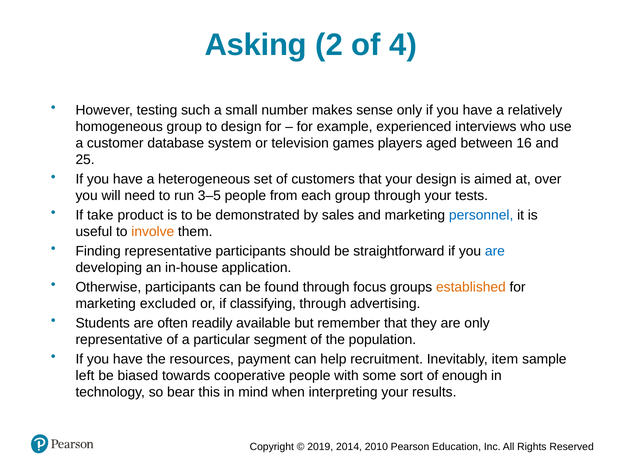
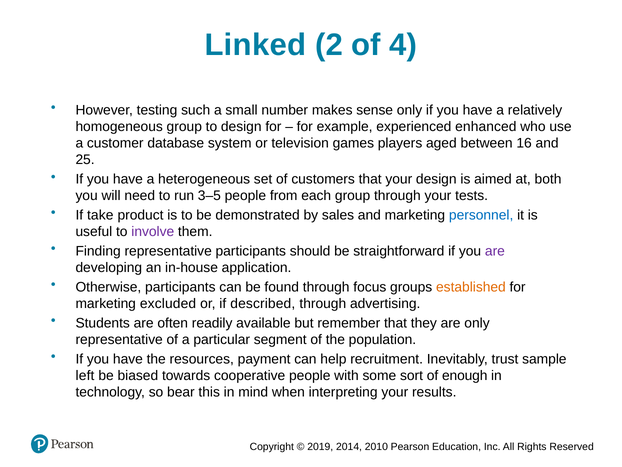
Asking: Asking -> Linked
interviews: interviews -> enhanced
over: over -> both
involve colour: orange -> purple
are at (495, 251) colour: blue -> purple
classifying: classifying -> described
item: item -> trust
